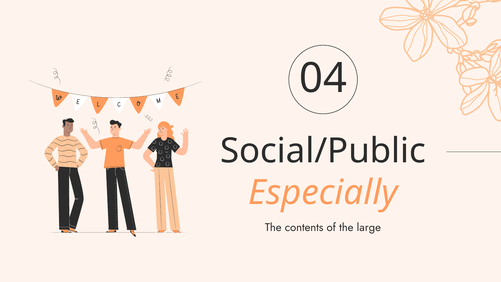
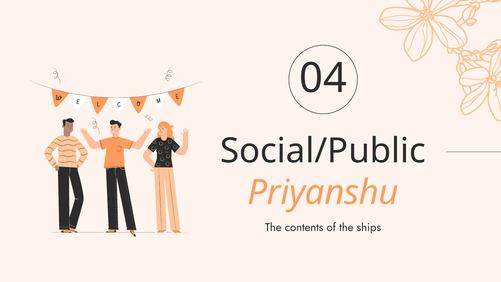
Especially: Especially -> Priyanshu
large: large -> ships
